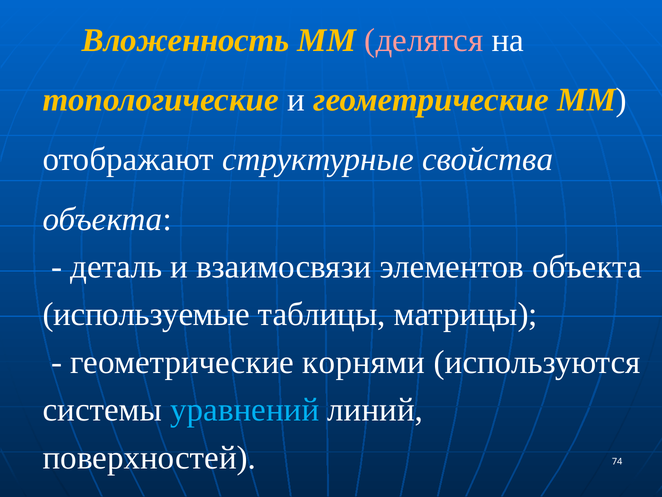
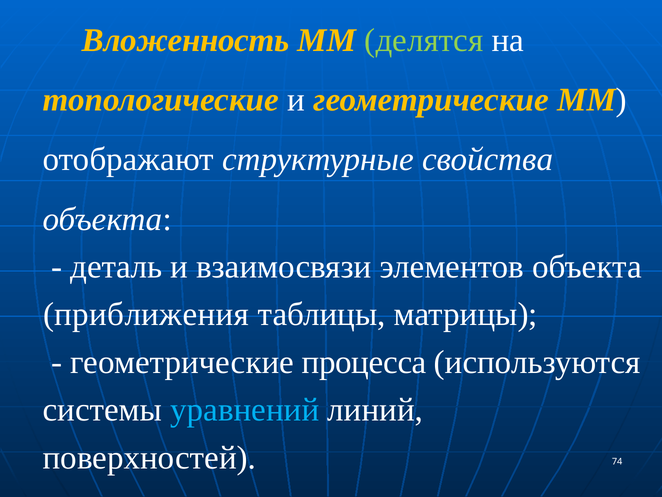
делятся colour: pink -> light green
используемые: используемые -> приближения
корнями: корнями -> процесса
